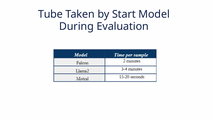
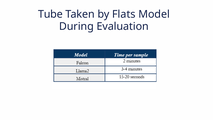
Start: Start -> Flats
